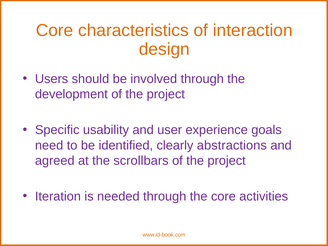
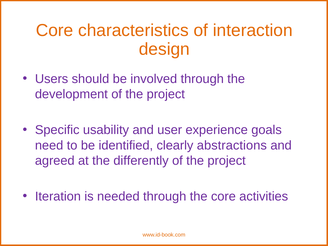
scrollbars: scrollbars -> differently
